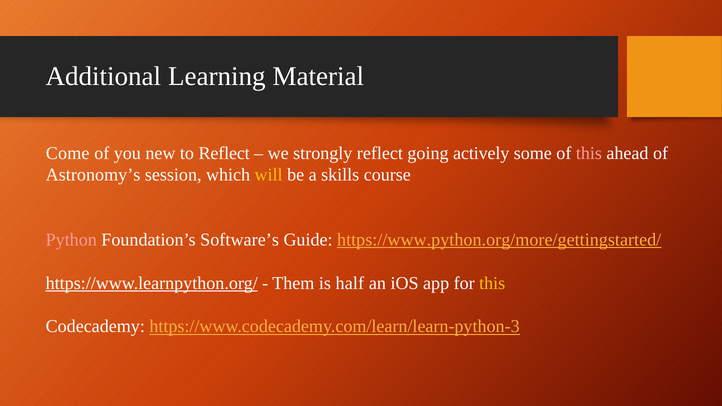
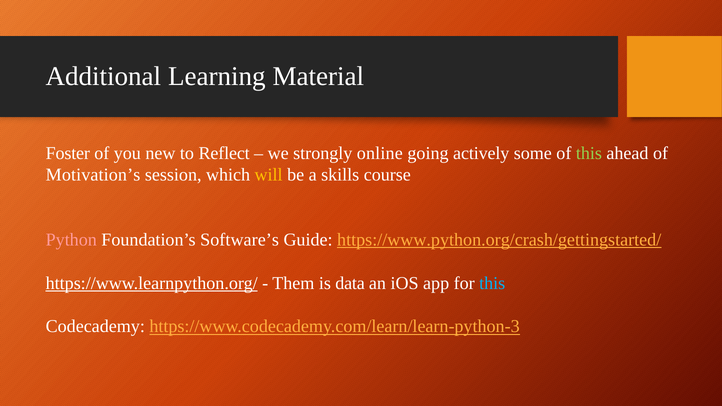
Come: Come -> Foster
strongly reflect: reflect -> online
this at (589, 153) colour: pink -> light green
Astronomy’s: Astronomy’s -> Motivation’s
https://www.python.org/more/gettingstarted/: https://www.python.org/more/gettingstarted/ -> https://www.python.org/crash/gettingstarted/
half: half -> data
this at (492, 283) colour: yellow -> light blue
